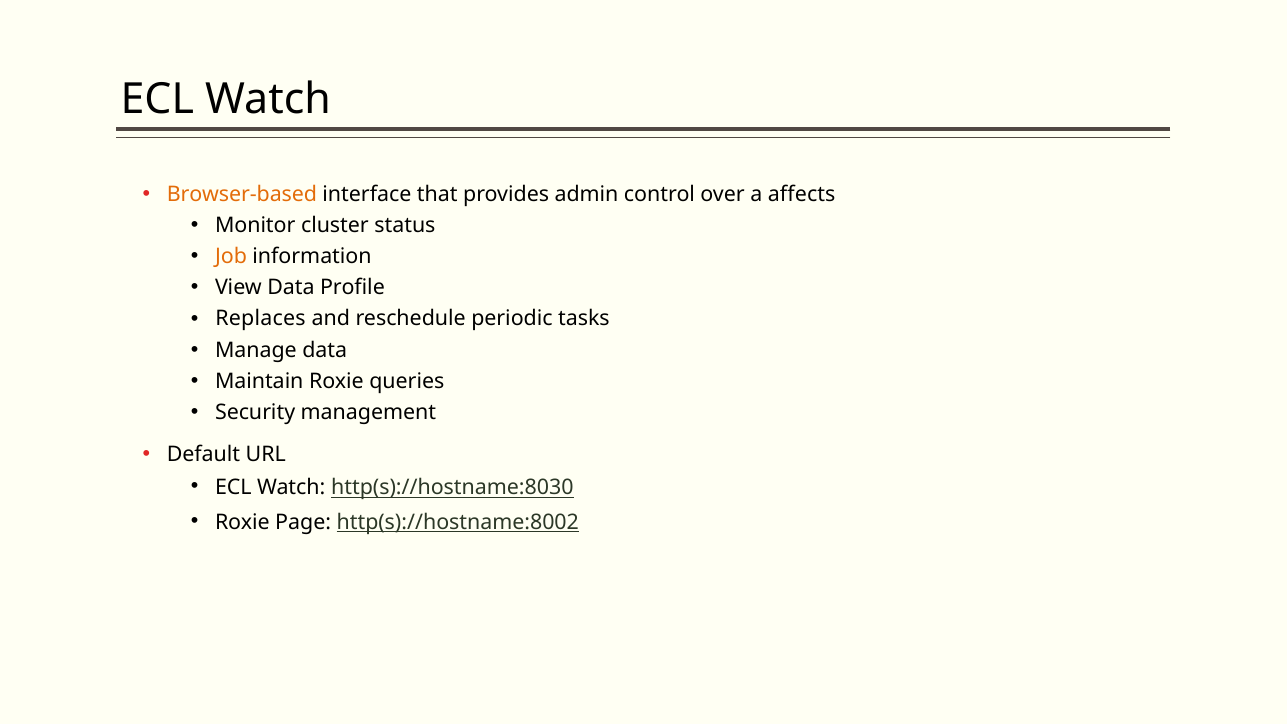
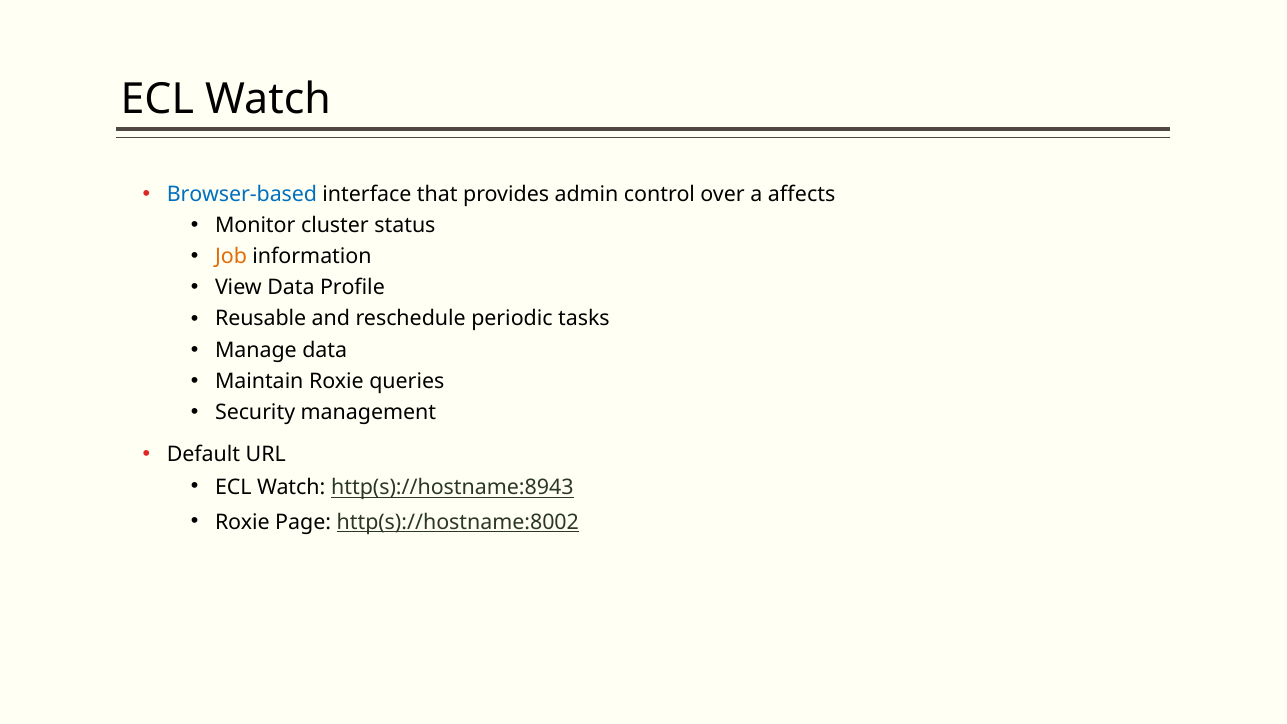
Browser-based colour: orange -> blue
Replaces: Replaces -> Reusable
http(s)://hostname:8030: http(s)://hostname:8030 -> http(s)://hostname:8943
